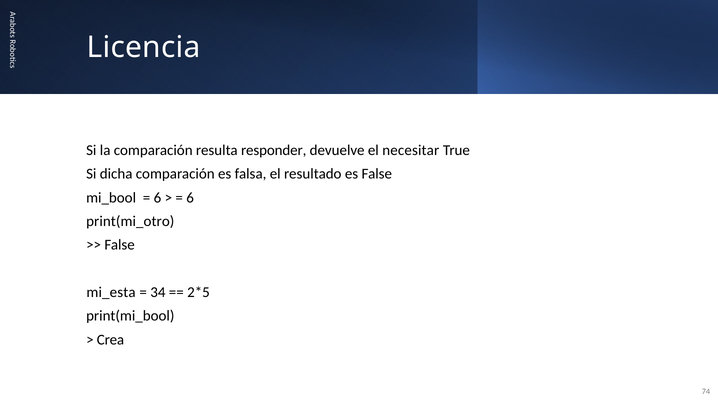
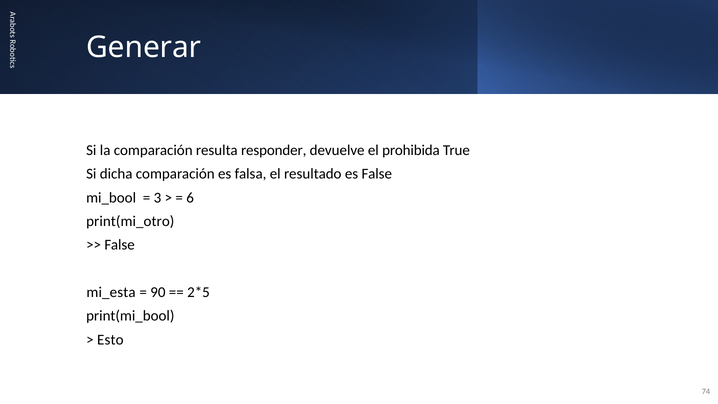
Licencia: Licencia -> Generar
necesitar: necesitar -> prohibida
6 at (157, 198): 6 -> 3
34: 34 -> 90
Crea: Crea -> Esto
